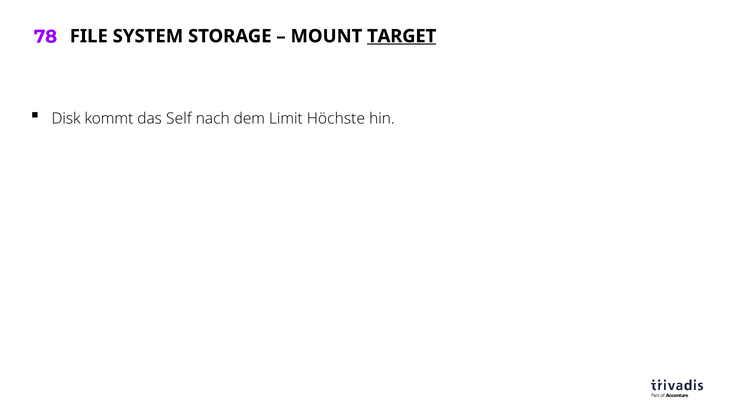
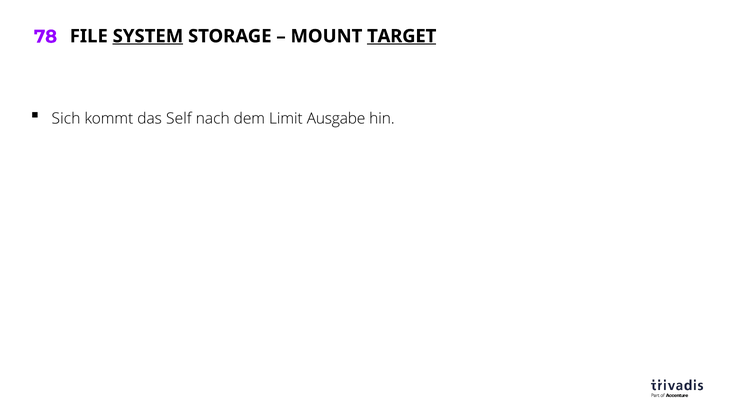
SYSTEM underline: none -> present
Disk: Disk -> Sich
Höchste: Höchste -> Ausgabe
